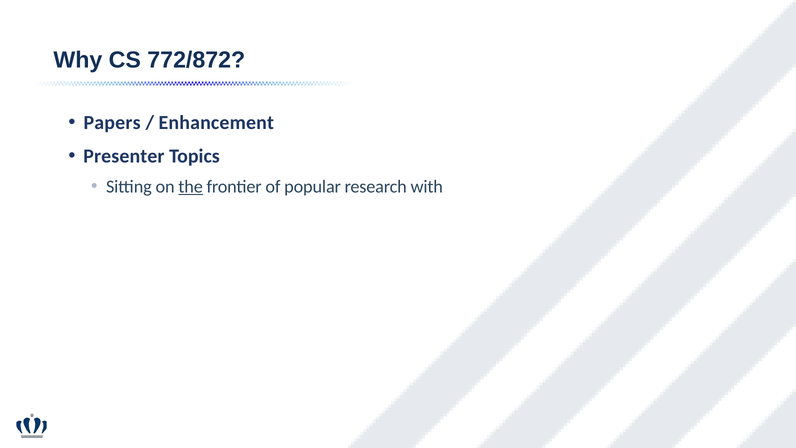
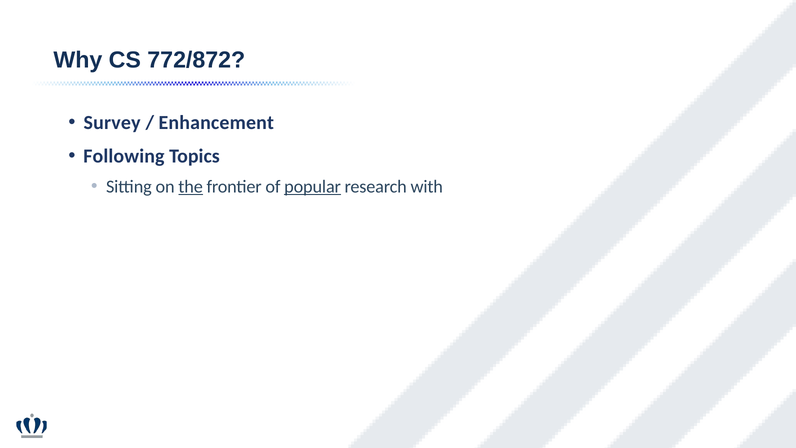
Papers: Papers -> Survey
Presenter: Presenter -> Following
popular underline: none -> present
